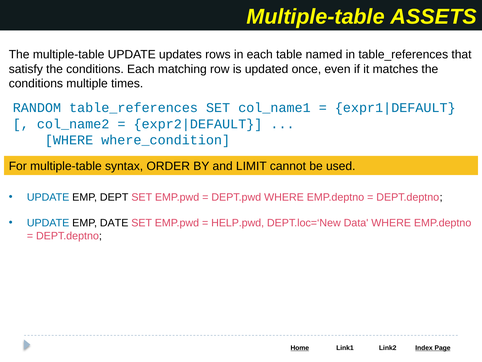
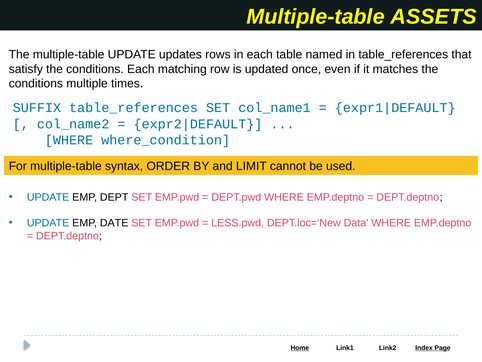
RANDOM: RANDOM -> SUFFIX
HELP.pwd: HELP.pwd -> LESS.pwd
